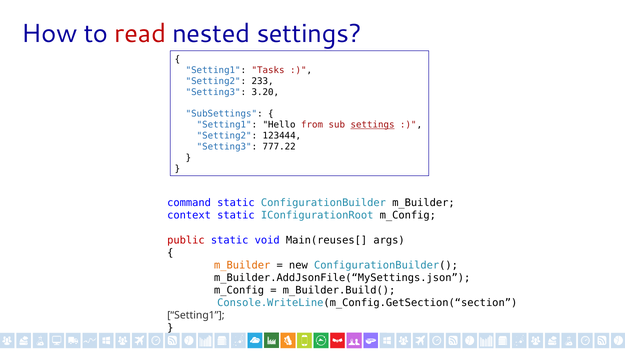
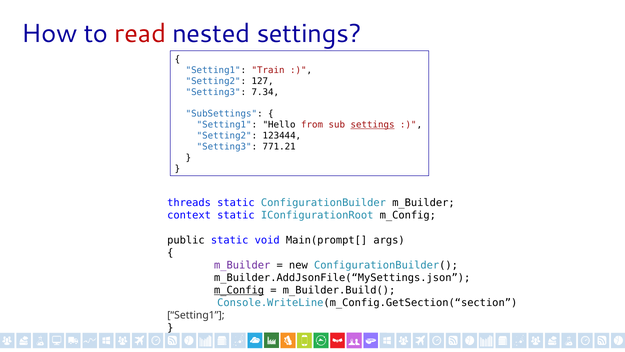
Tasks: Tasks -> Train
233: 233 -> 127
3.20: 3.20 -> 7.34
777.22: 777.22 -> 771.21
command: command -> threads
public colour: red -> black
Main(reuses[: Main(reuses[ -> Main(prompt[
m_Builder at (242, 265) colour: orange -> purple
m_Config at (239, 290) underline: none -> present
